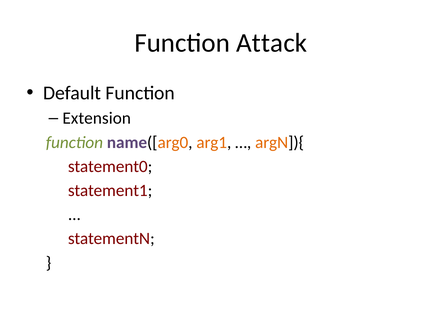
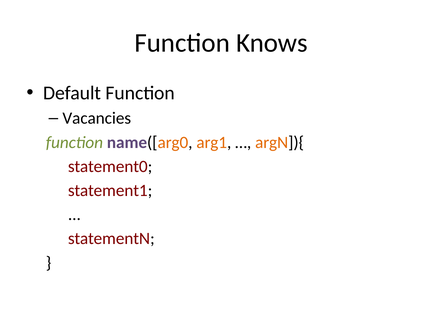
Attack: Attack -> Knows
Extension: Extension -> Vacancies
